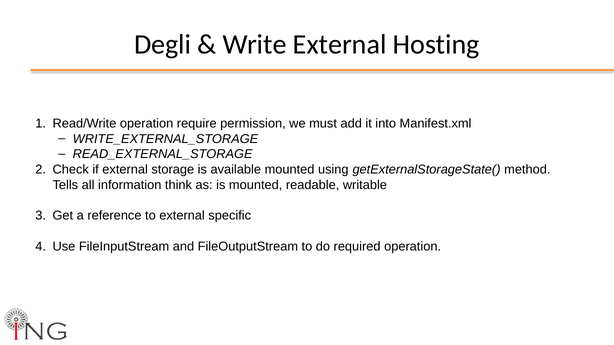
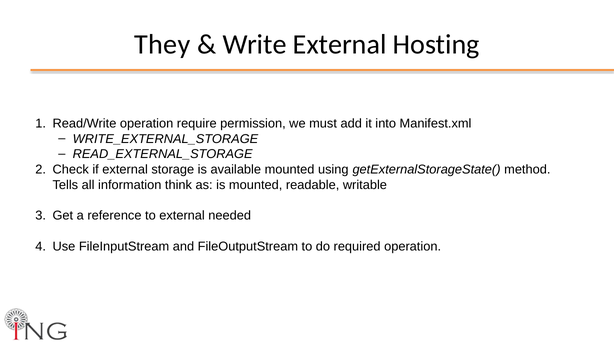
Degli: Degli -> They
specific: specific -> needed
